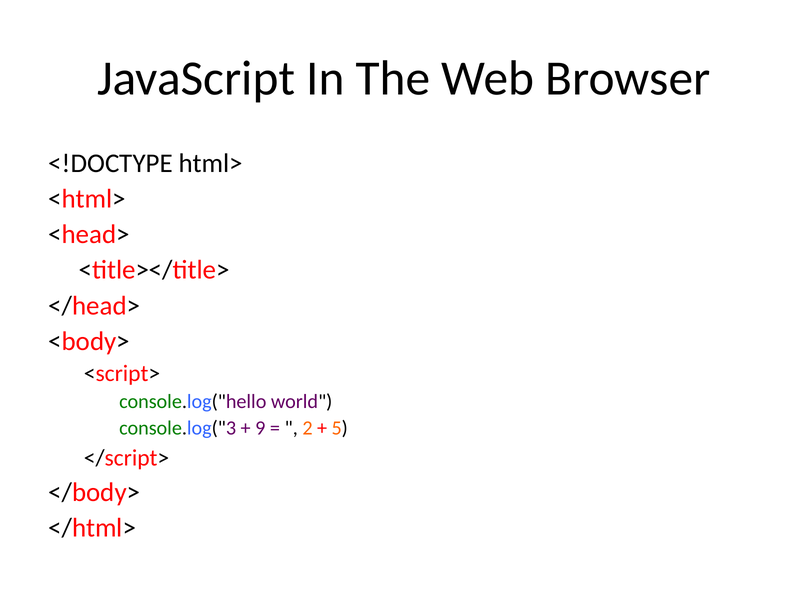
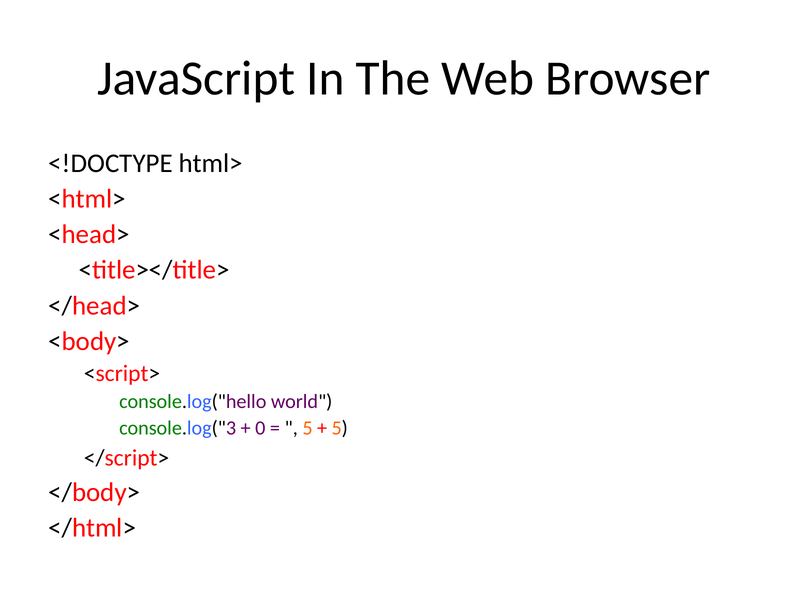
9: 9 -> 0
2 at (308, 428): 2 -> 5
